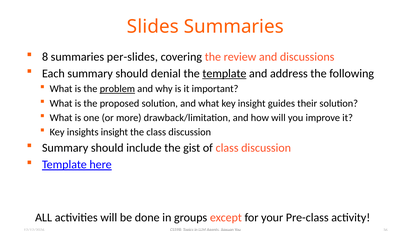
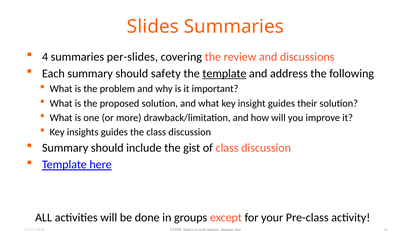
8: 8 -> 4
denial: denial -> safety
problem underline: present -> none
insights insight: insight -> guides
